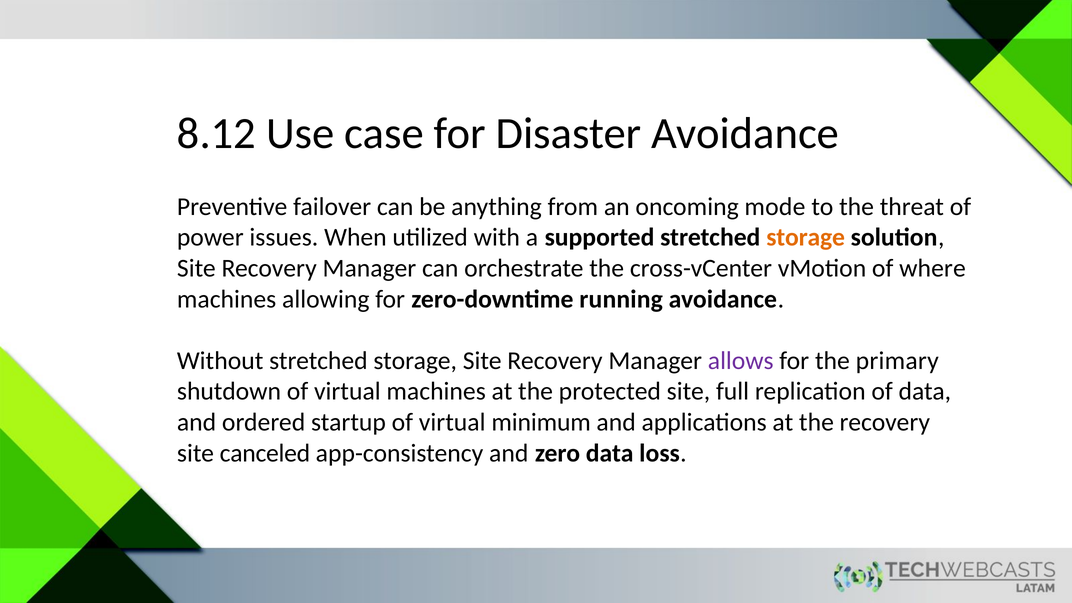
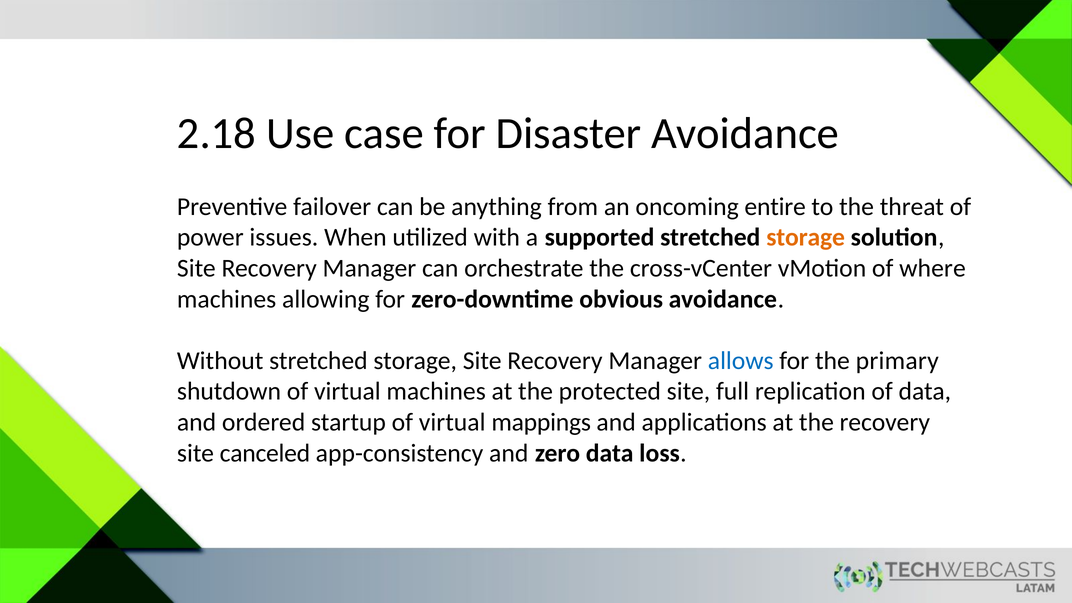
8.12: 8.12 -> 2.18
mode: mode -> entire
running: running -> obvious
allows colour: purple -> blue
minimum: minimum -> mappings
